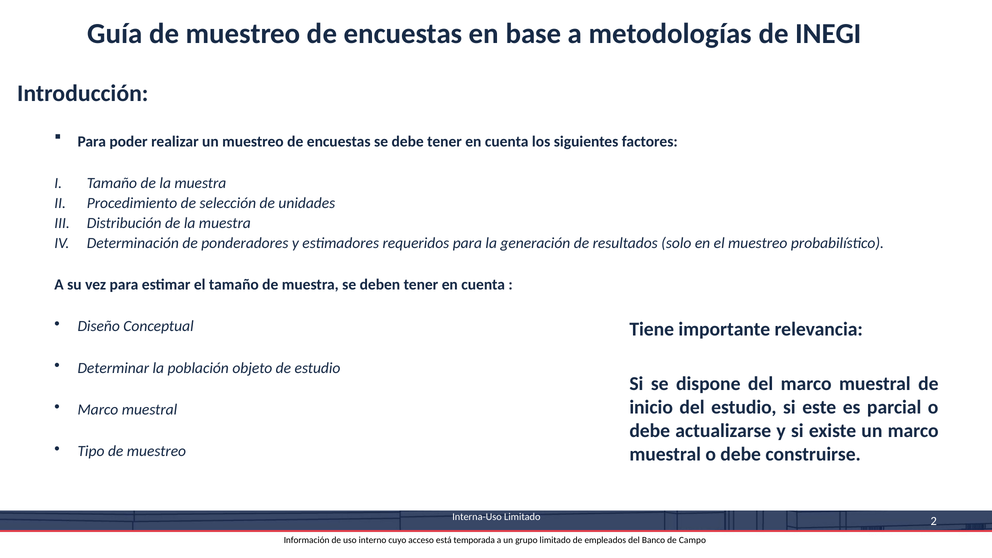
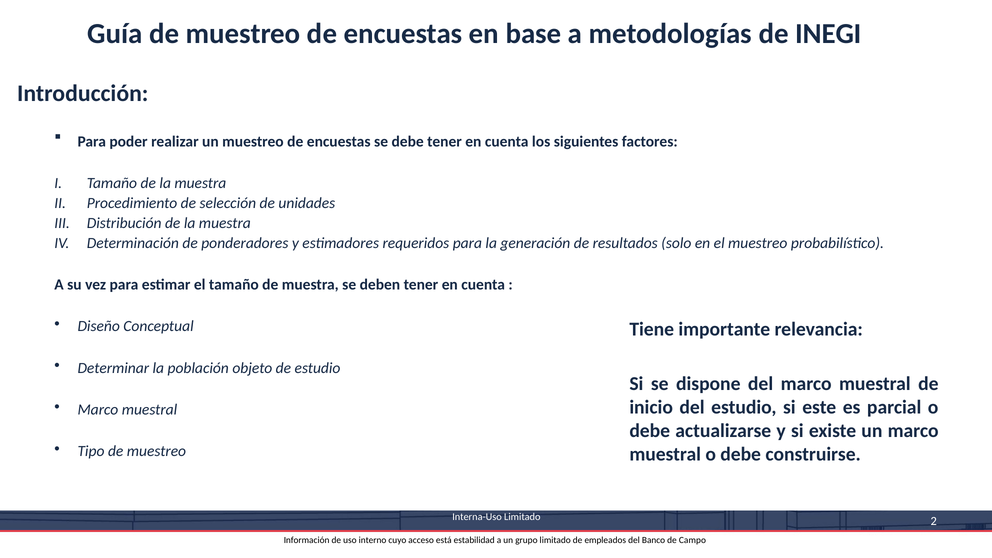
temporada: temporada -> estabilidad
